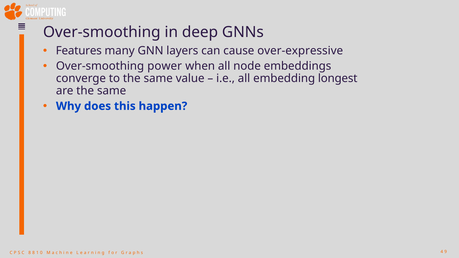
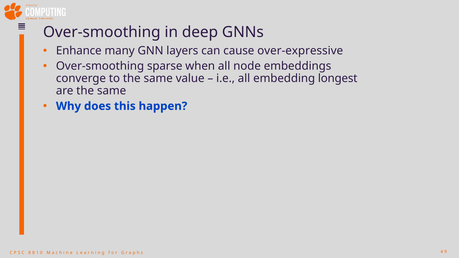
Features: Features -> Enhance
power: power -> sparse
